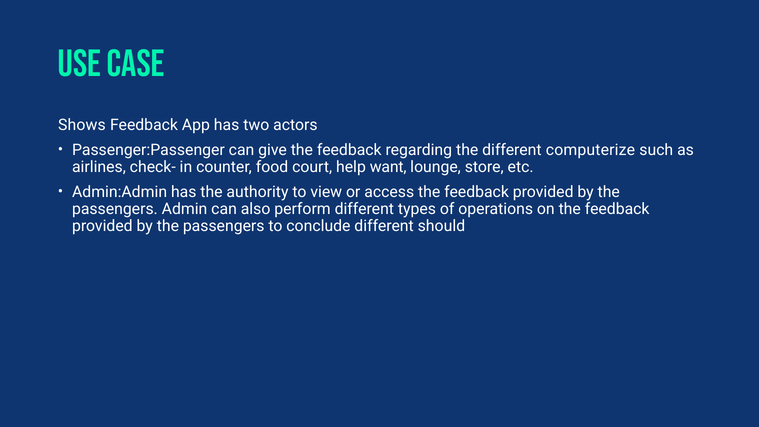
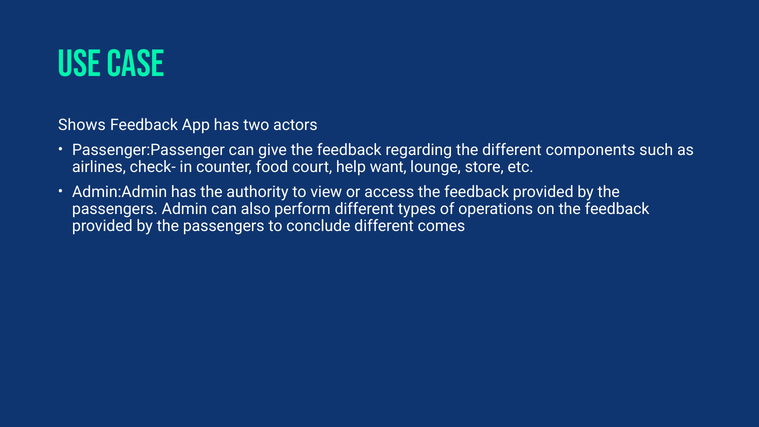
computerize: computerize -> components
should: should -> comes
